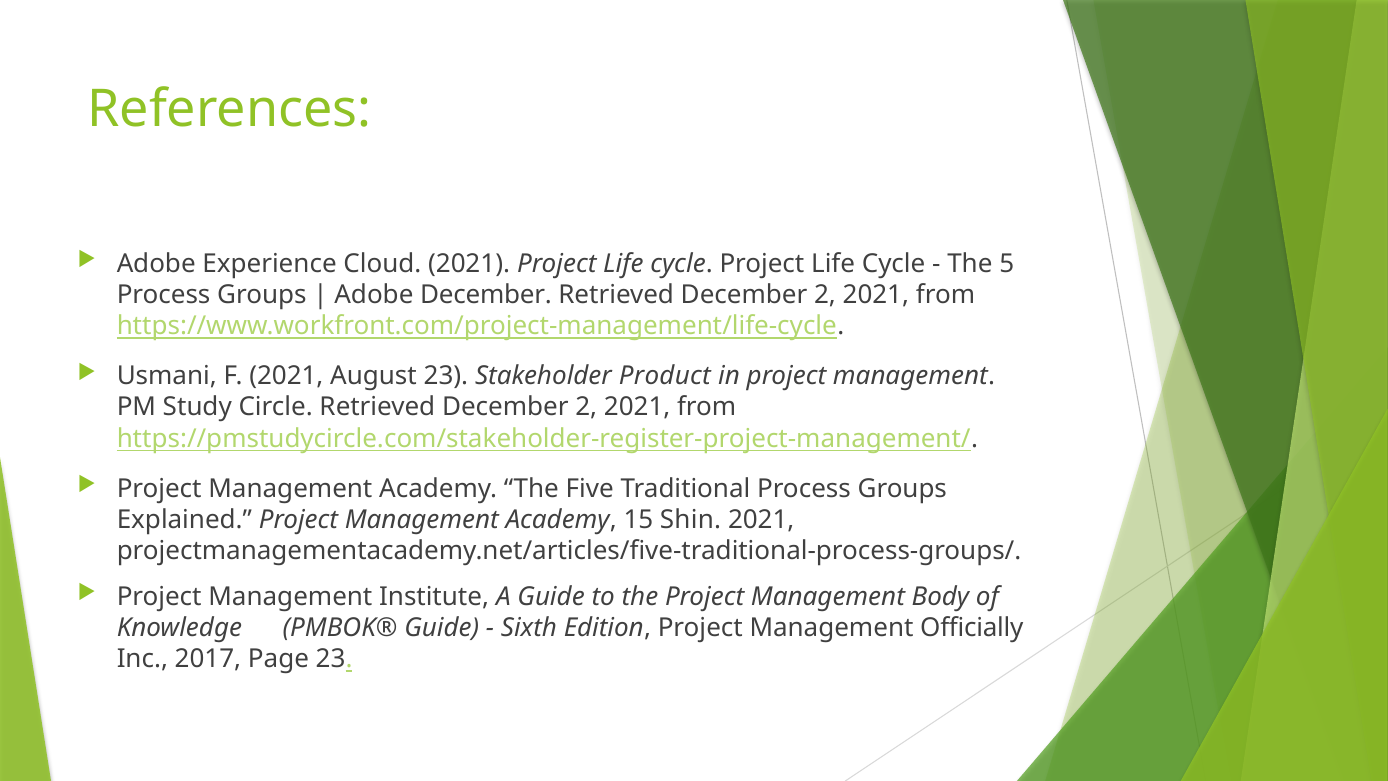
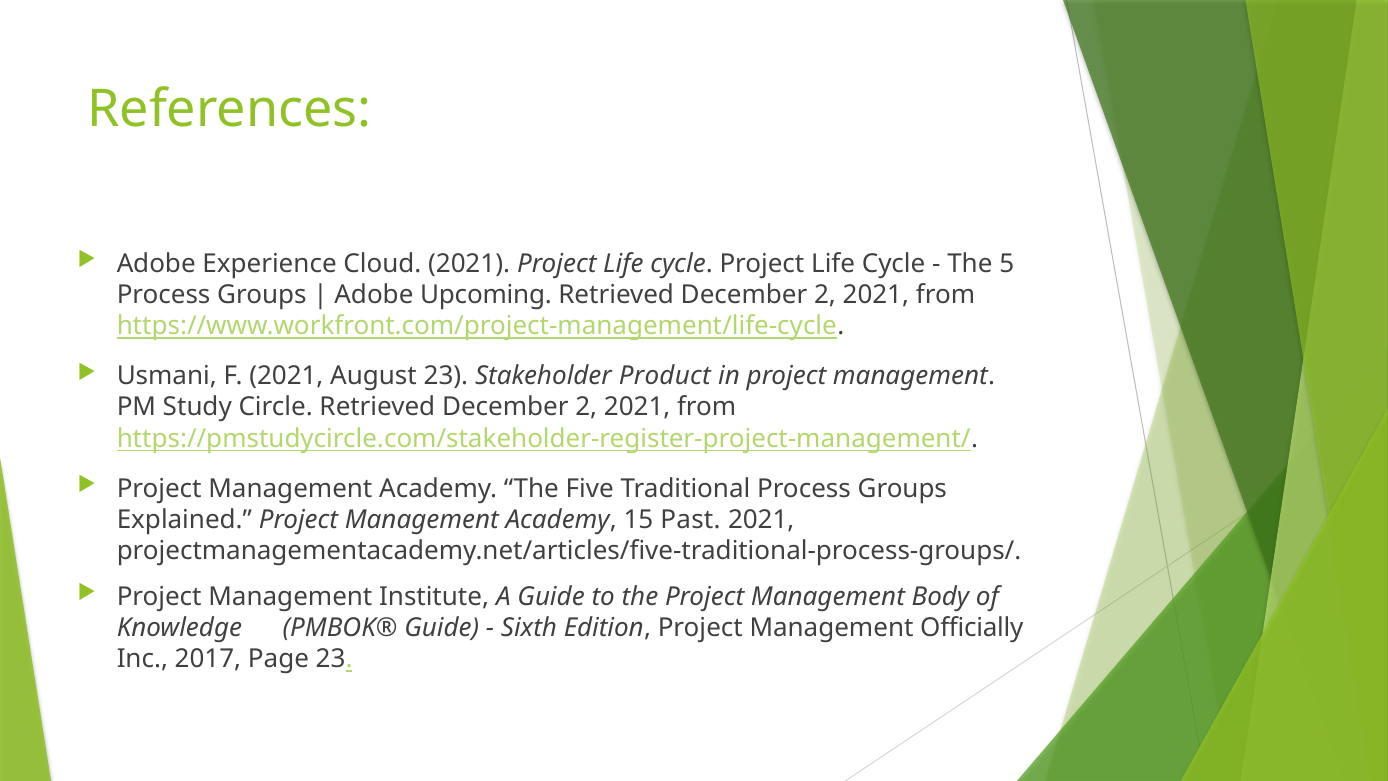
Adobe December: December -> Upcoming
Shin: Shin -> Past
